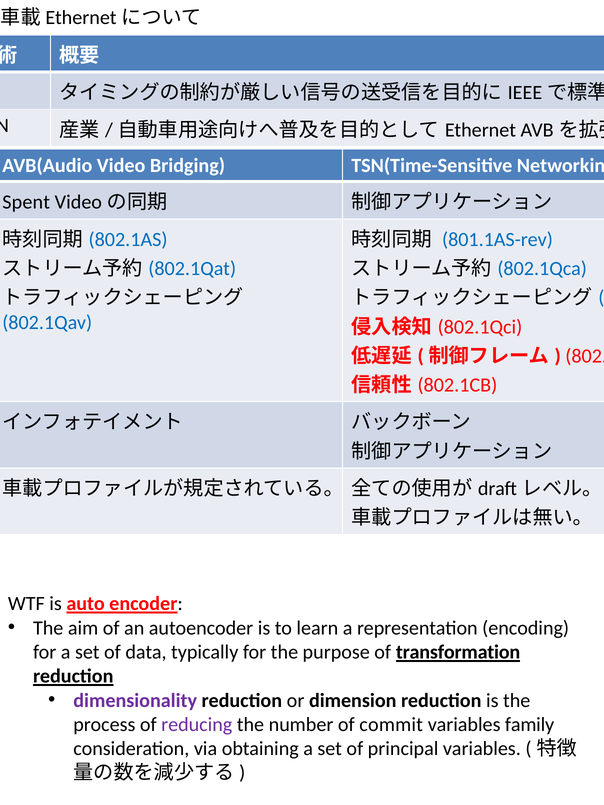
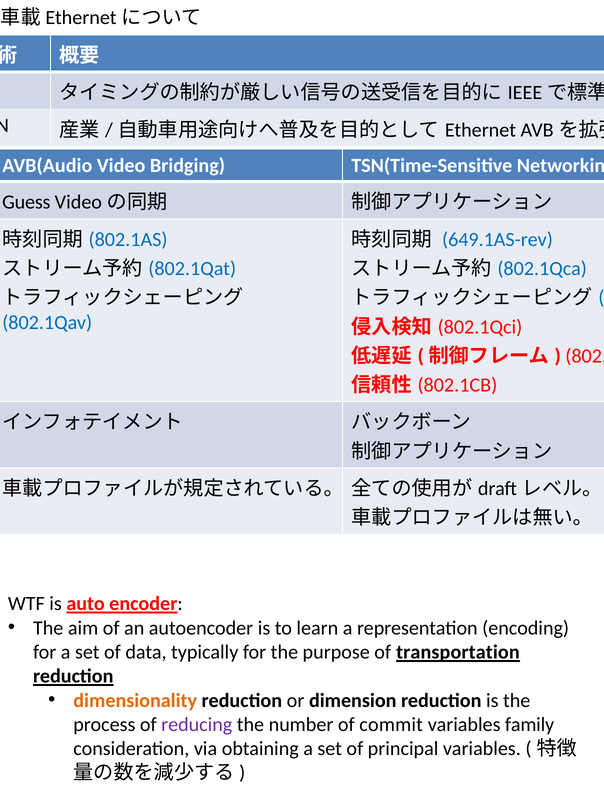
Spent: Spent -> Guess
801.1AS-rev: 801.1AS-rev -> 649.1AS-rev
transformation: transformation -> transportation
dimensionality colour: purple -> orange
